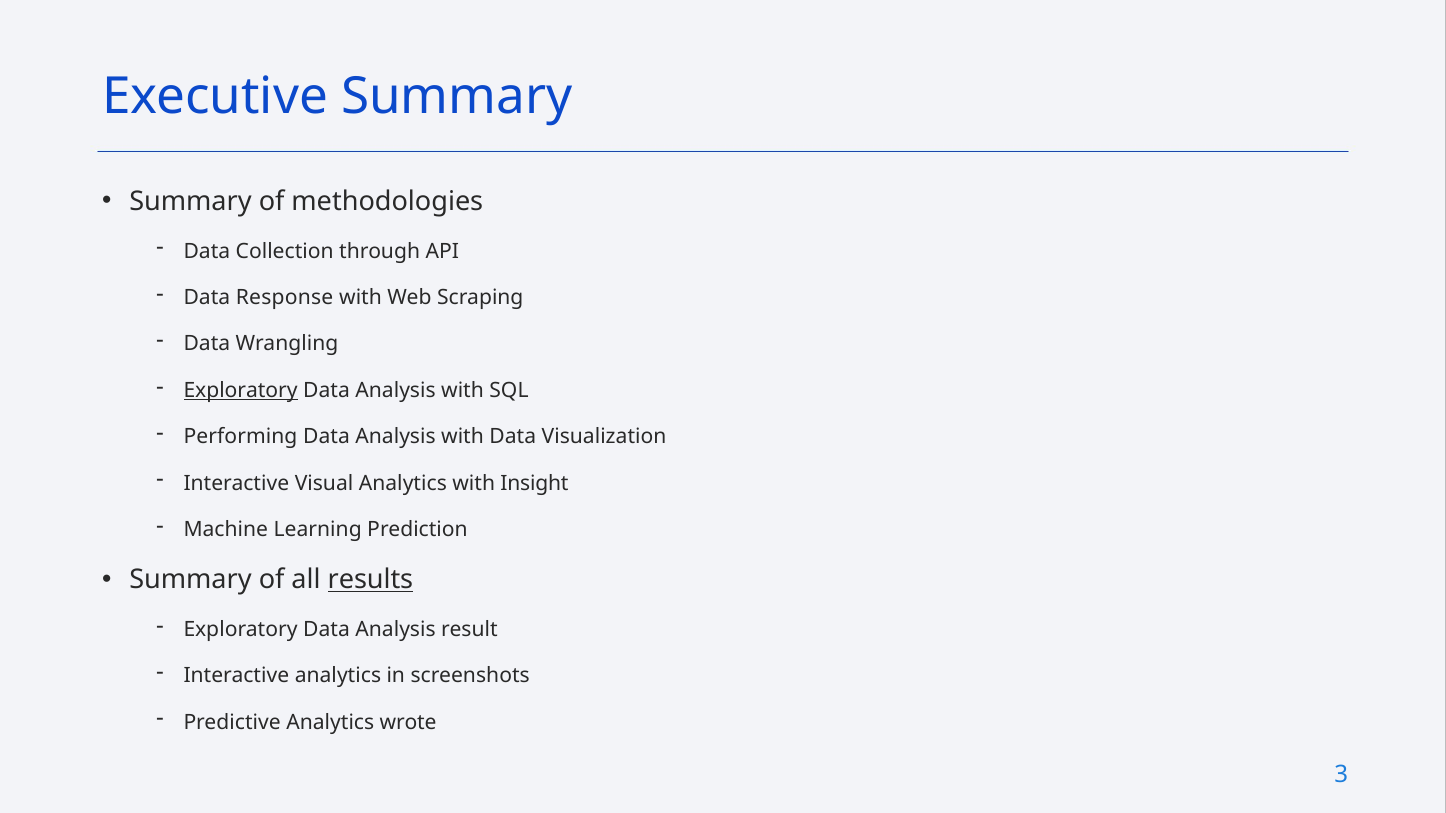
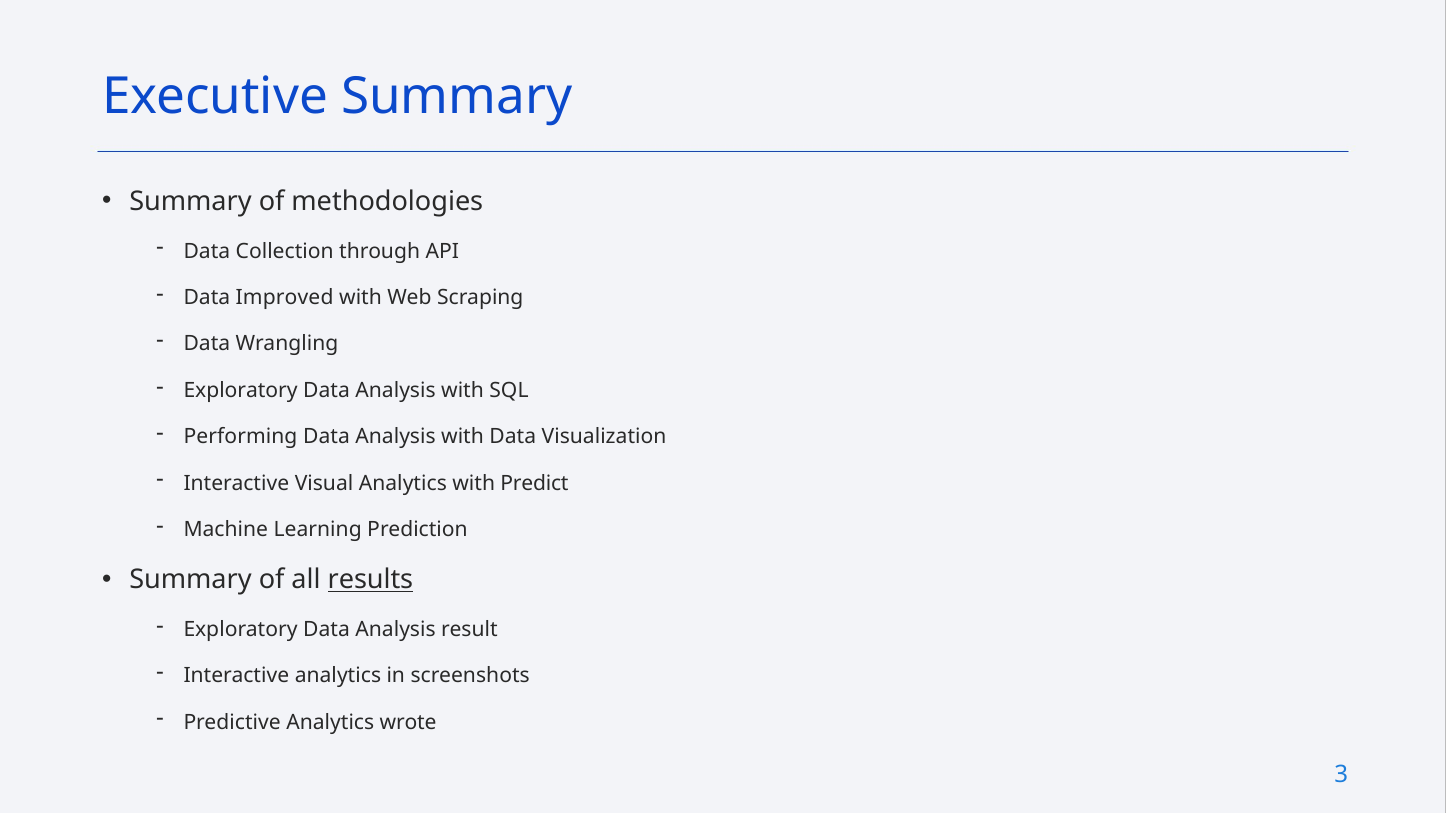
Response: Response -> Improved
Exploratory at (241, 391) underline: present -> none
Insight: Insight -> Predict
